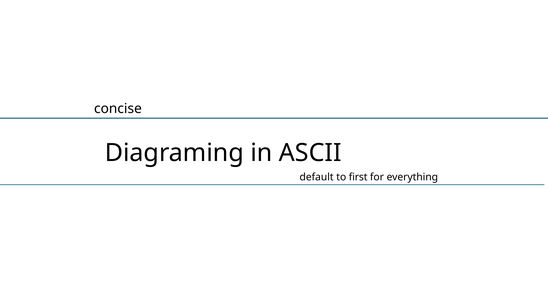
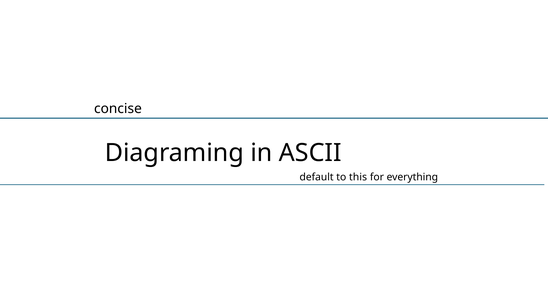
first: first -> this
